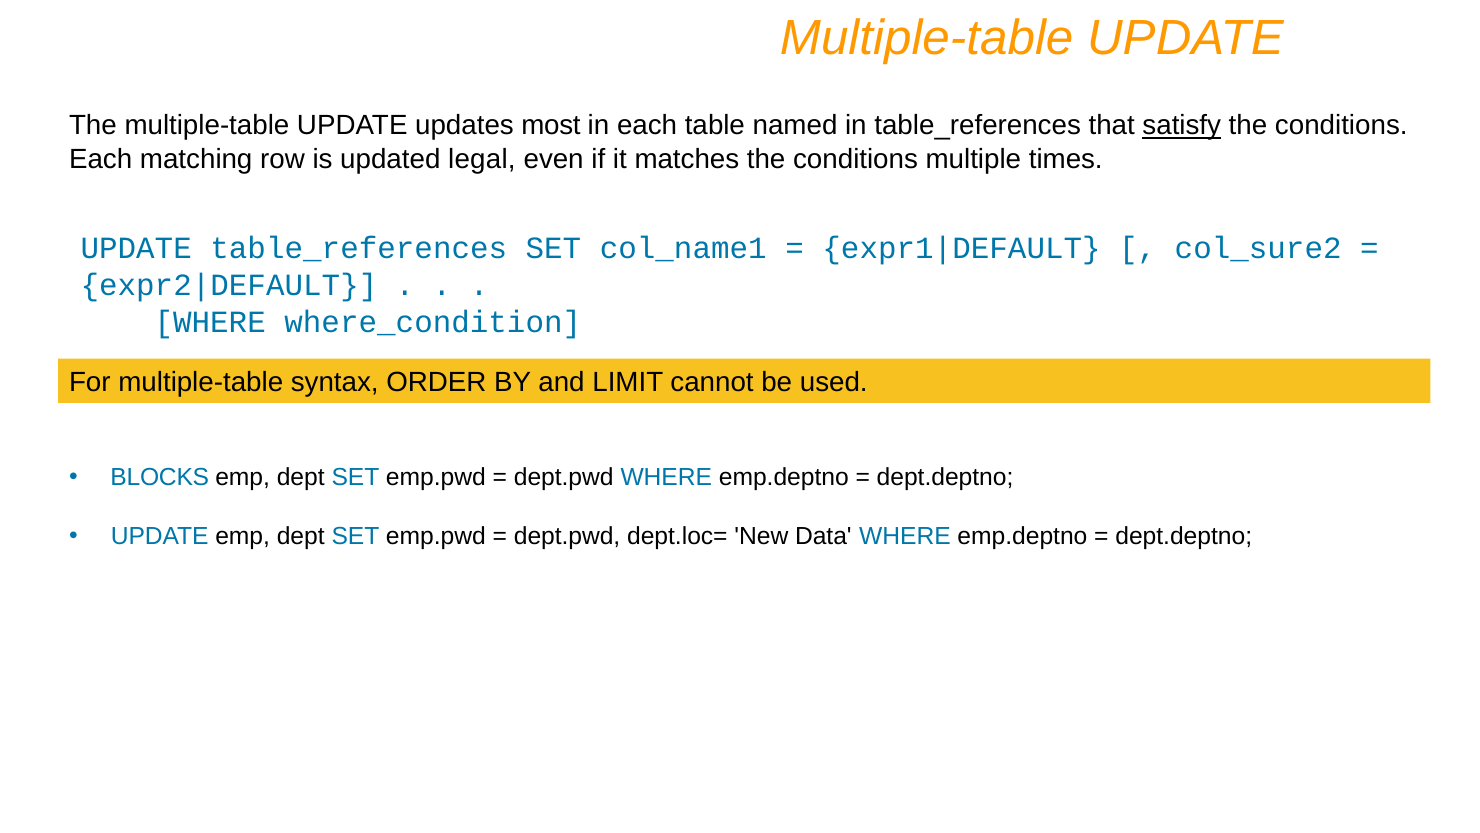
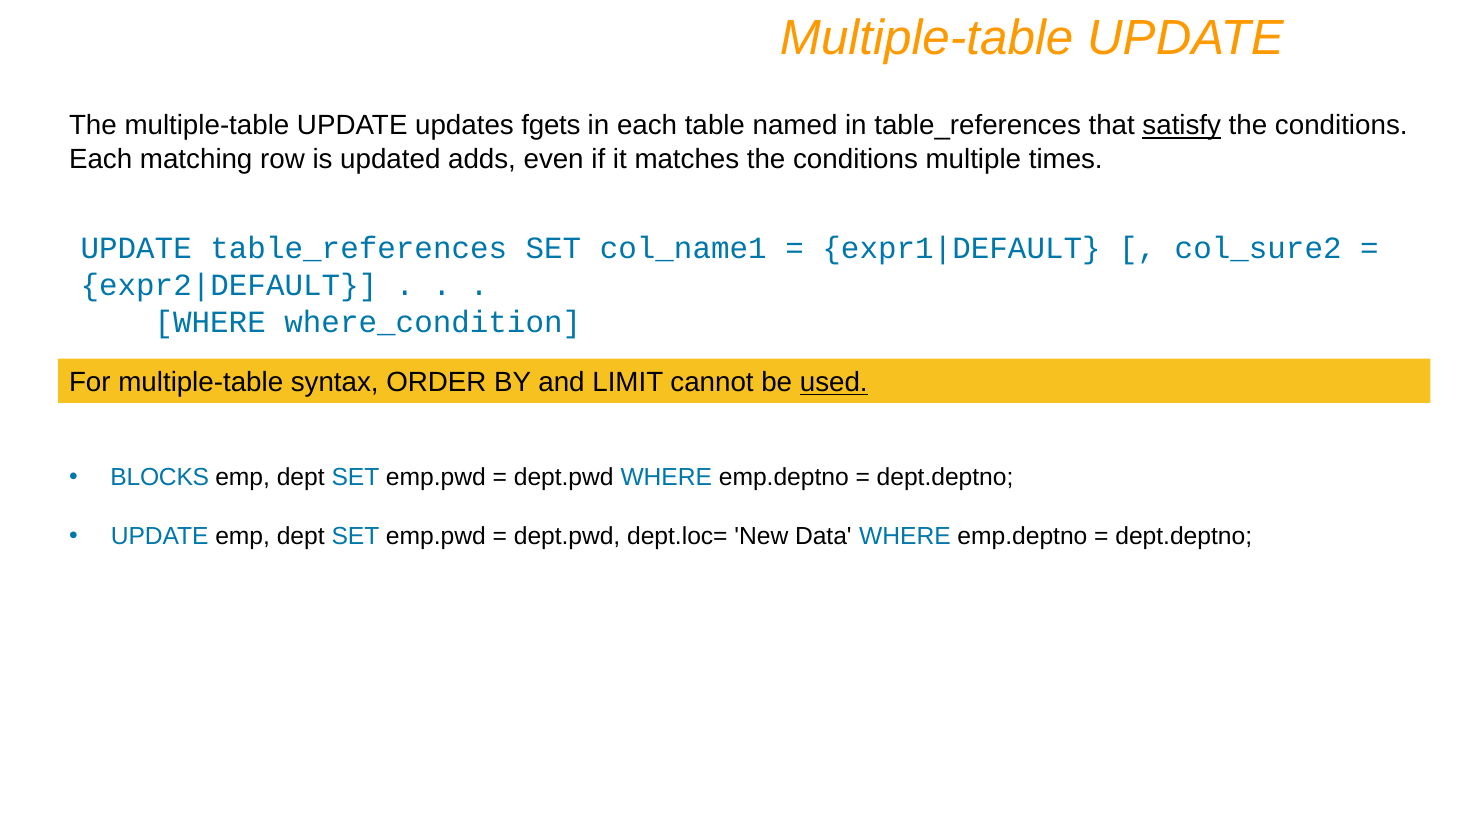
most: most -> fgets
legal: legal -> adds
used underline: none -> present
